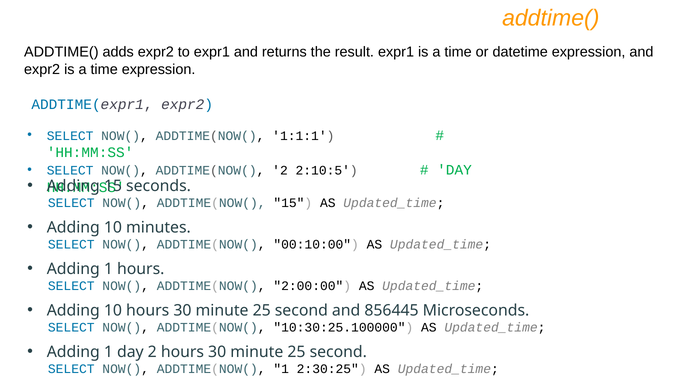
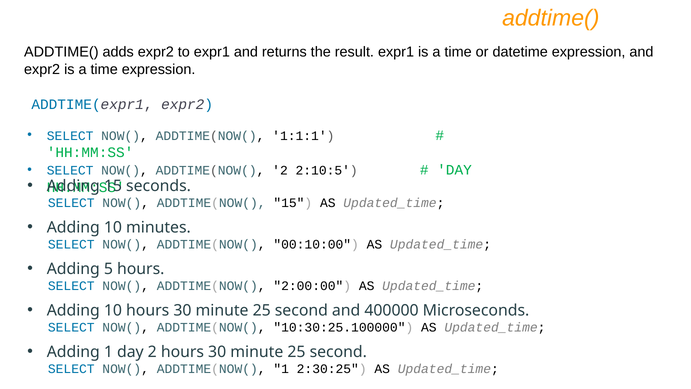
1 at (108, 269): 1 -> 5
856445: 856445 -> 400000
